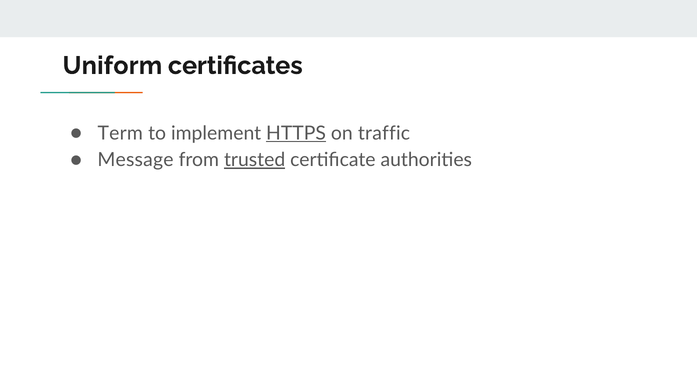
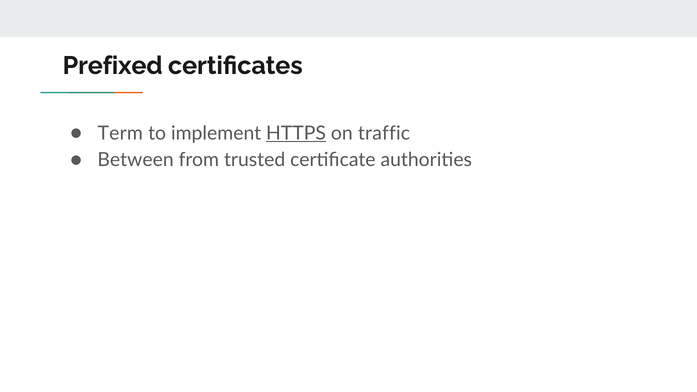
Uniform: Uniform -> Prefixed
Message: Message -> Between
trusted underline: present -> none
